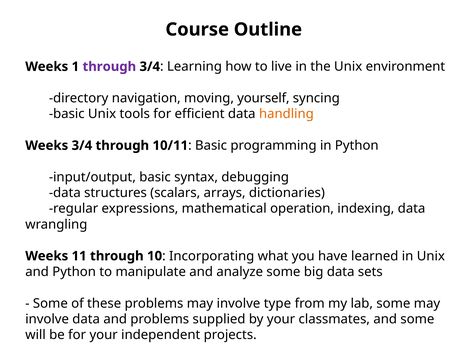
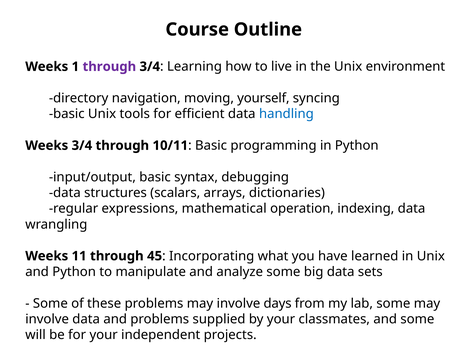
handling colour: orange -> blue
10: 10 -> 45
type: type -> days
